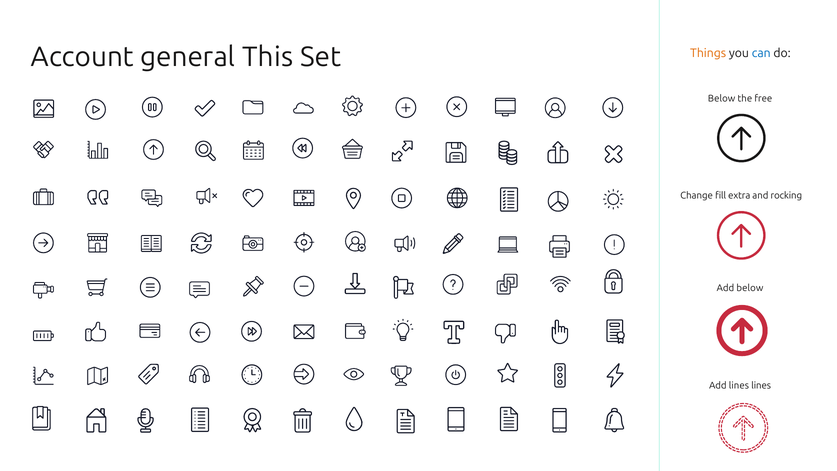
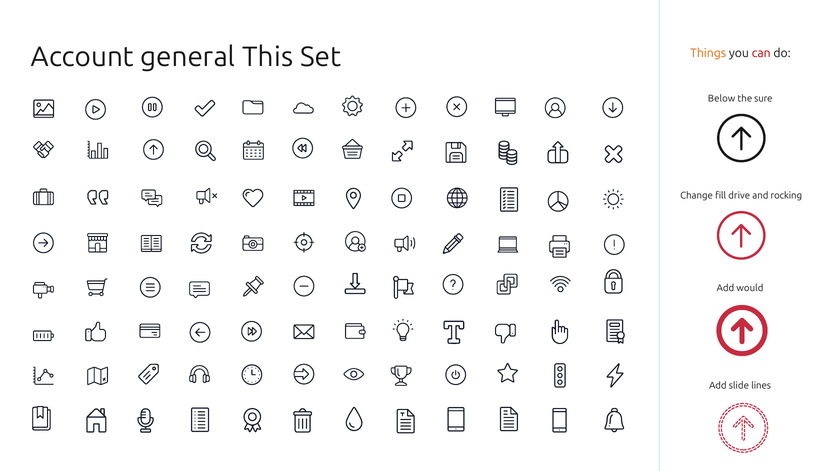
can colour: blue -> red
free: free -> sure
extra: extra -> drive
Add below: below -> would
Add lines: lines -> slide
